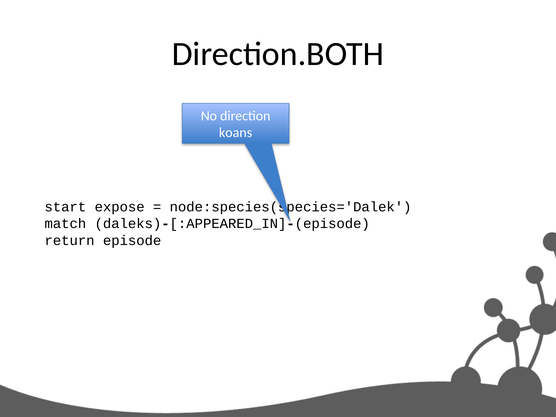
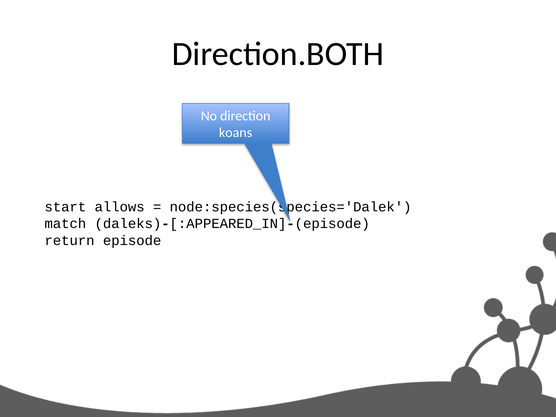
expose: expose -> allows
